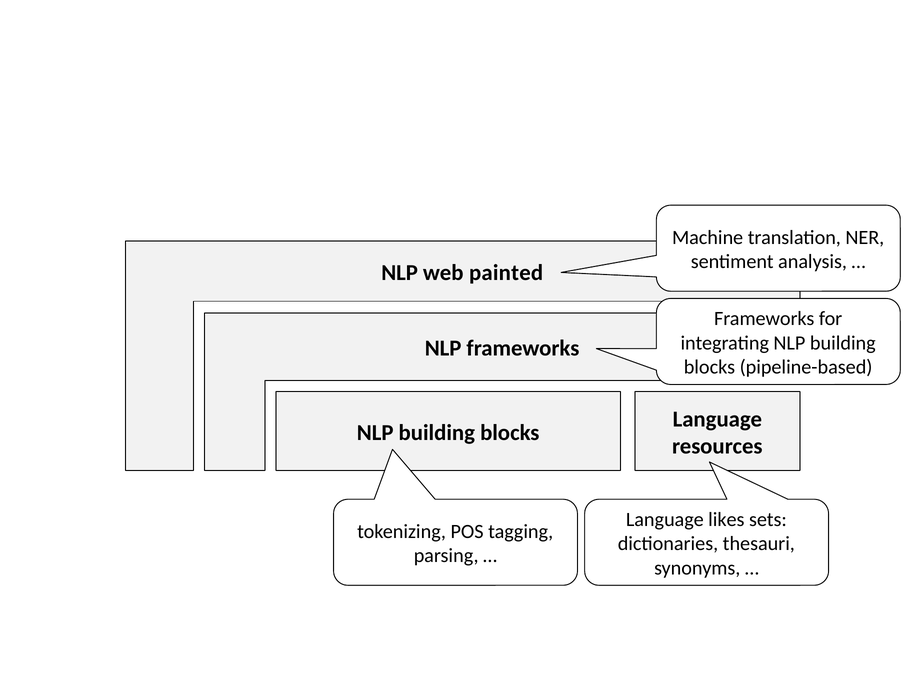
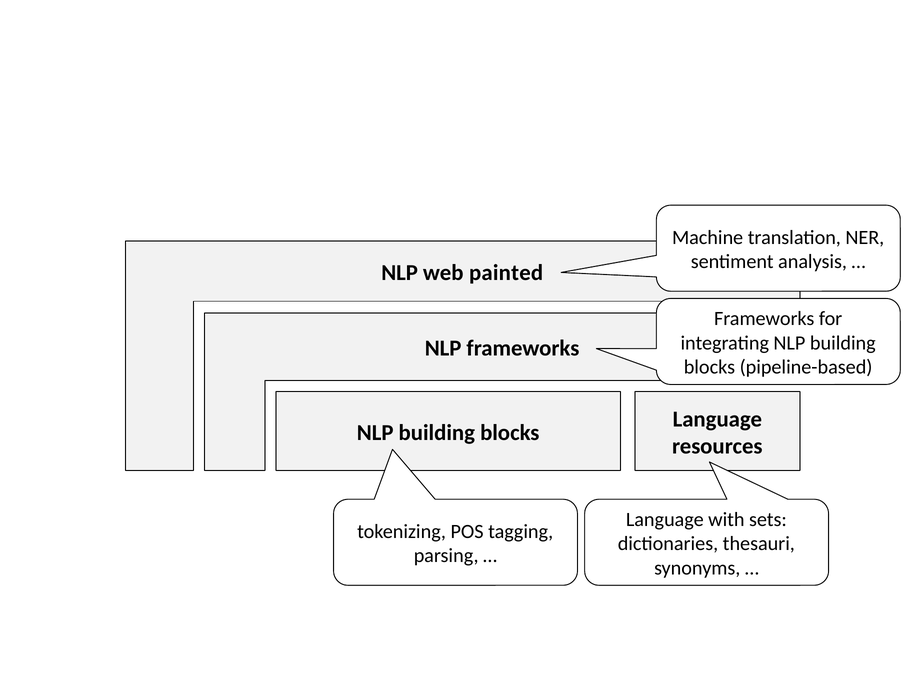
likes: likes -> with
